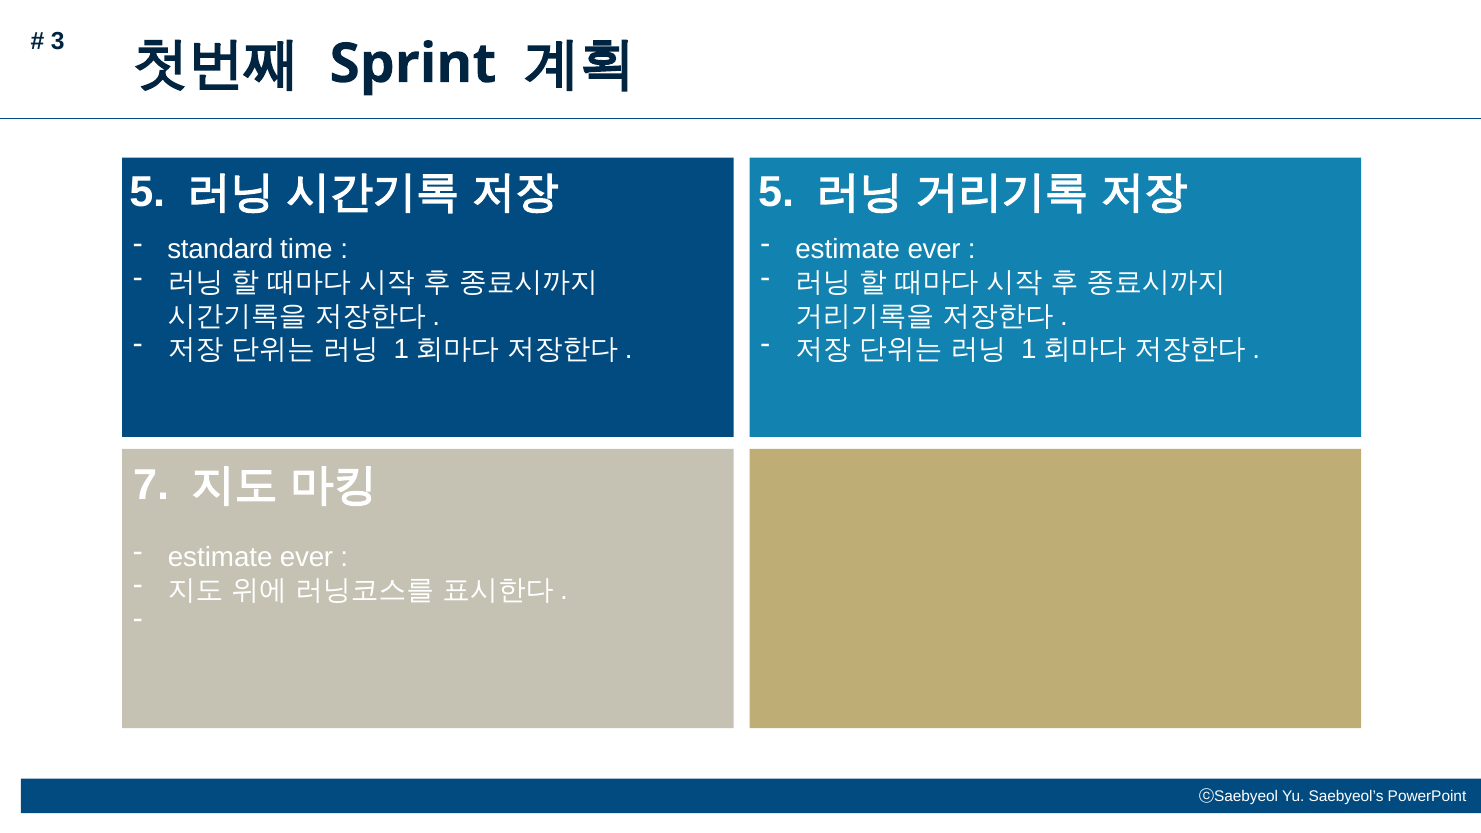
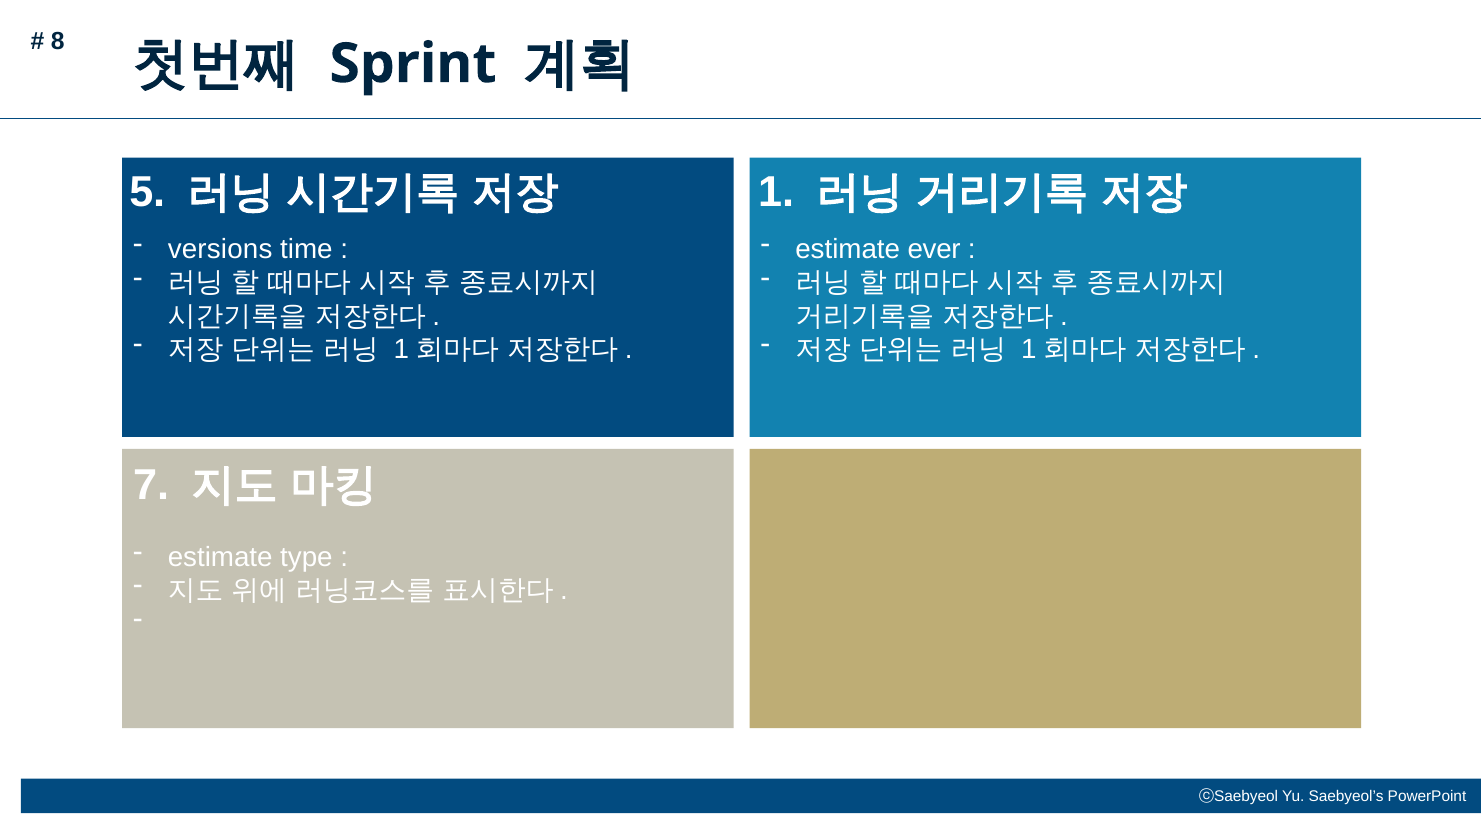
3: 3 -> 8
5 at (776, 192): 5 -> 1
standard: standard -> versions
ever at (307, 557): ever -> type
